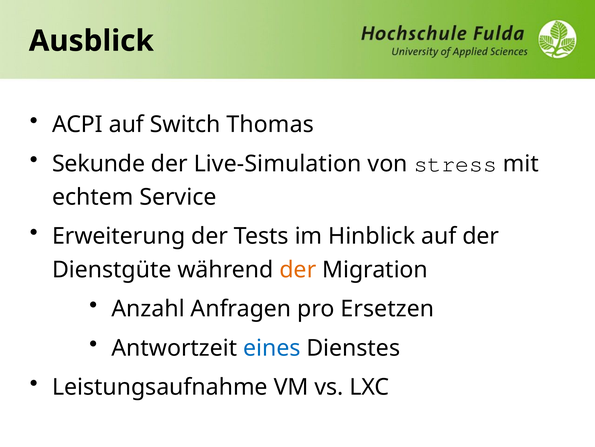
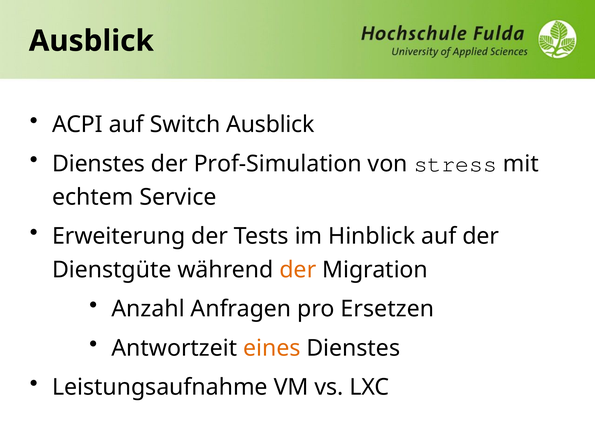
Switch Thomas: Thomas -> Ausblick
Sekunde at (99, 163): Sekunde -> Dienstes
Live-Simulation: Live-Simulation -> Prof-Simulation
eines colour: blue -> orange
